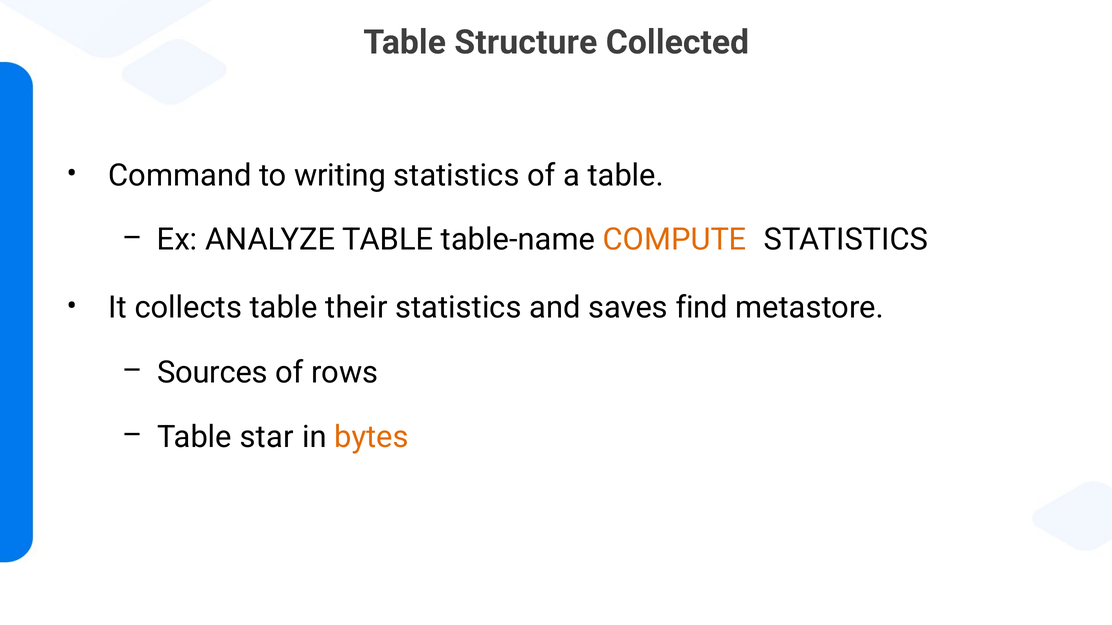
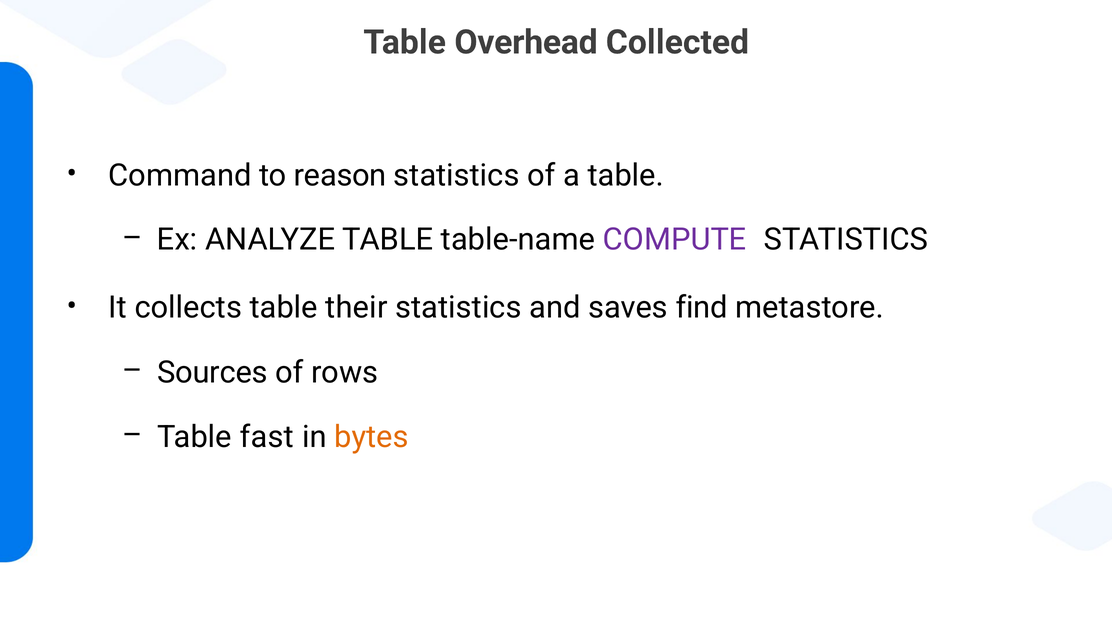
Structure: Structure -> Overhead
writing: writing -> reason
COMPUTE colour: orange -> purple
star: star -> fast
